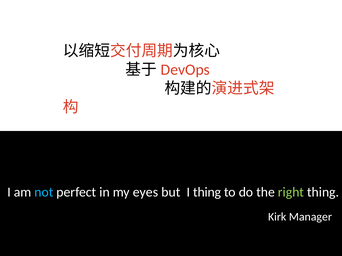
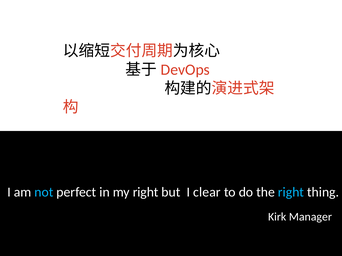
my eyes: eyes -> right
I thing: thing -> clear
right at (291, 193) colour: light green -> light blue
